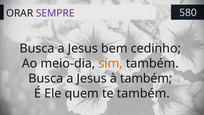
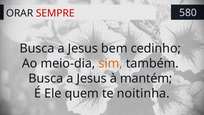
SEMPRE colour: purple -> red
à também: também -> mantém
te também: também -> noitinha
